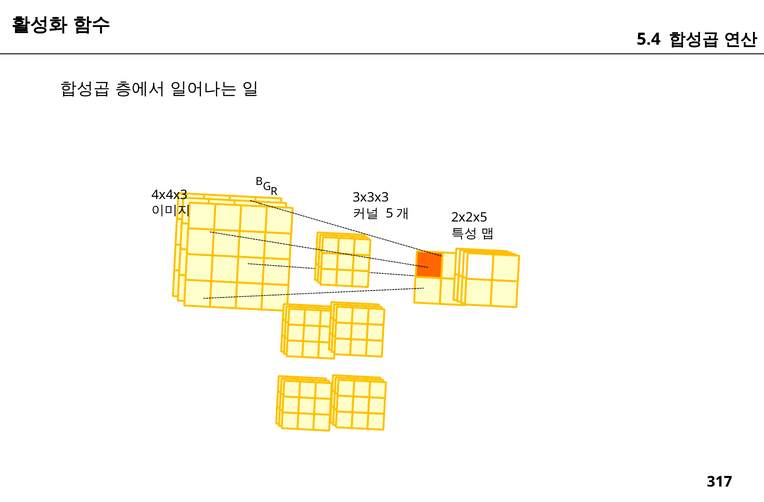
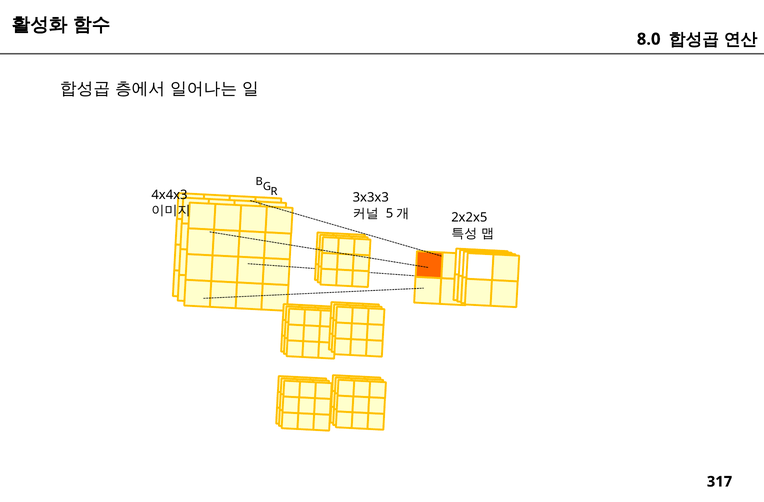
5.4: 5.4 -> 8.0
